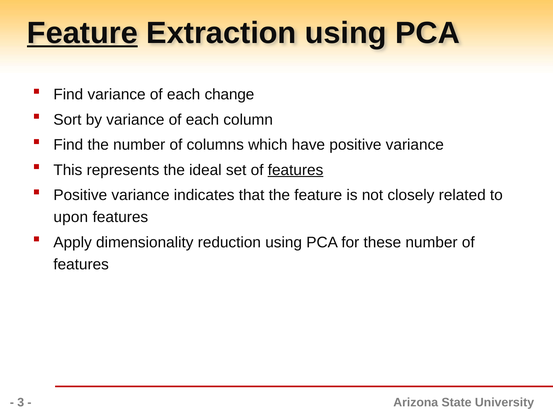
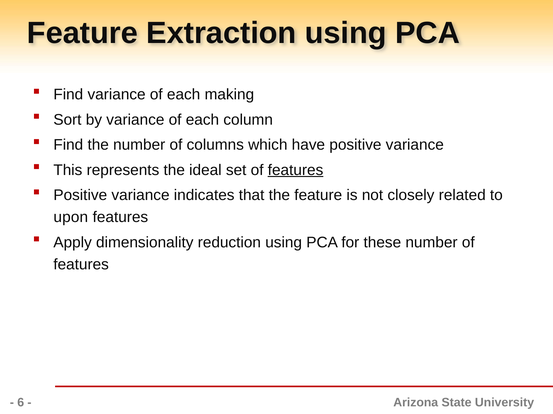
Feature at (82, 33) underline: present -> none
change: change -> making
3: 3 -> 6
